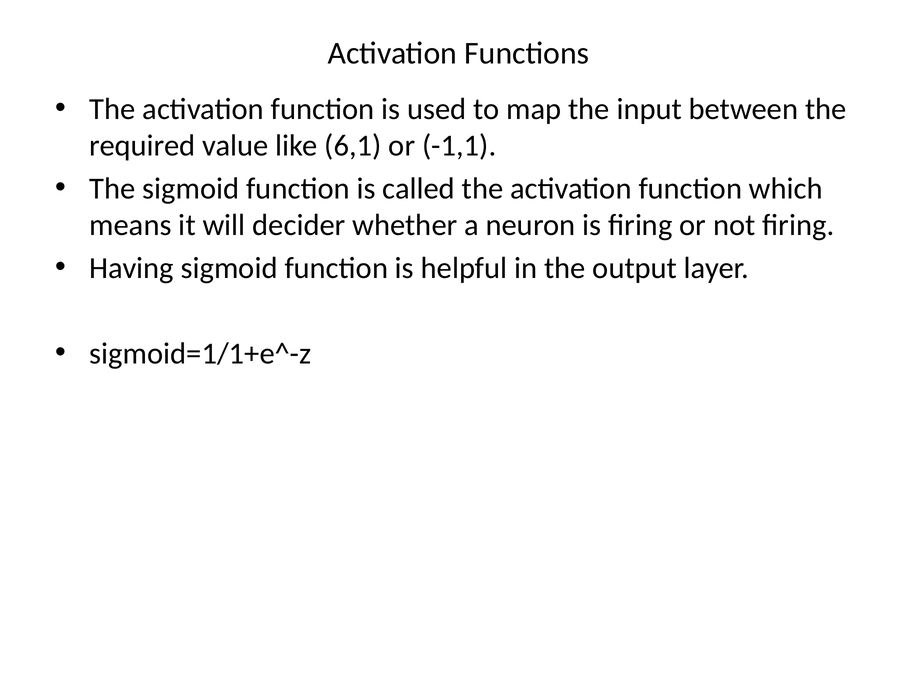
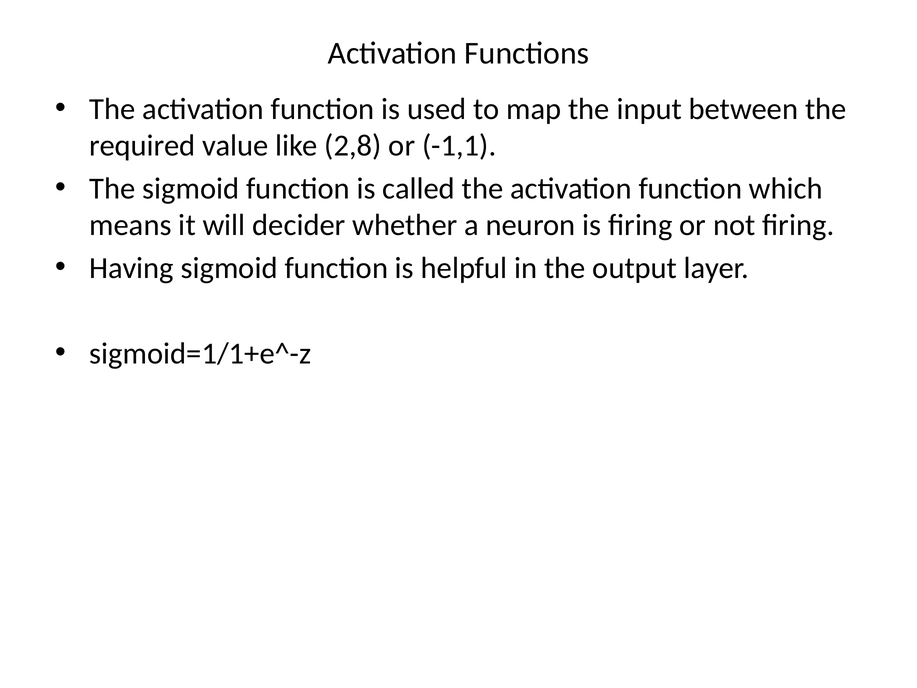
6,1: 6,1 -> 2,8
